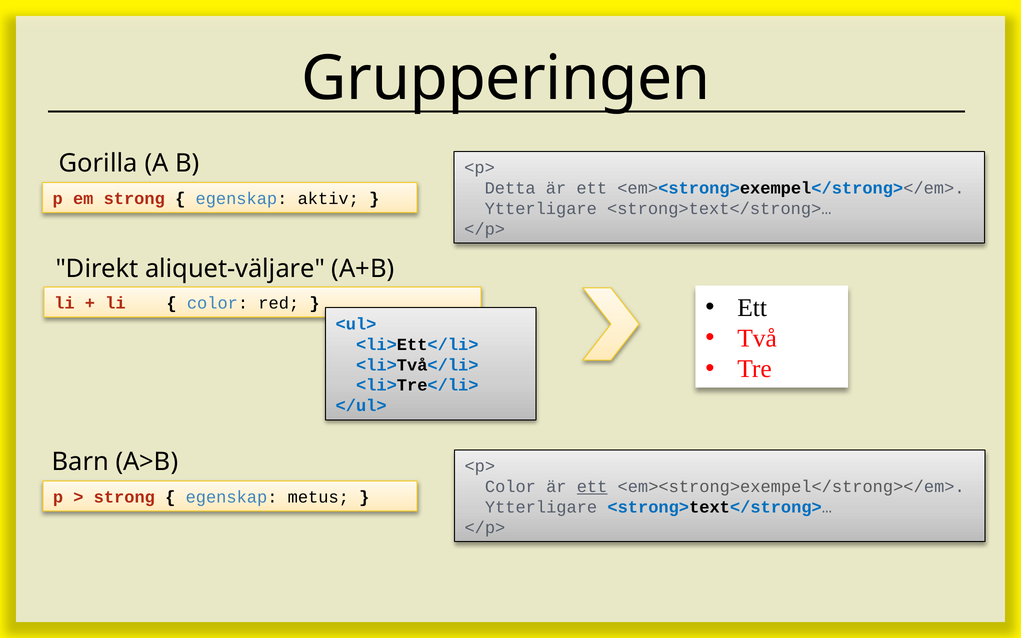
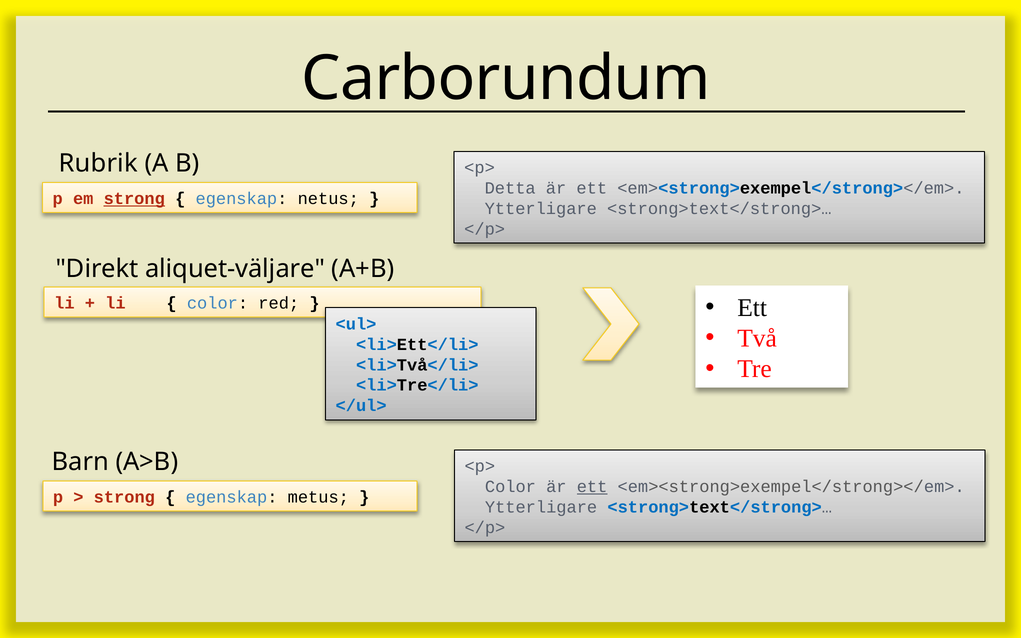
Grupperingen: Grupperingen -> Carborundum
Gorilla: Gorilla -> Rubrik
strong at (134, 199) underline: none -> present
aktiv: aktiv -> netus
